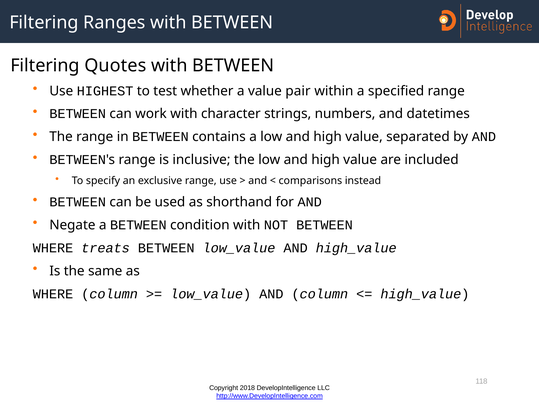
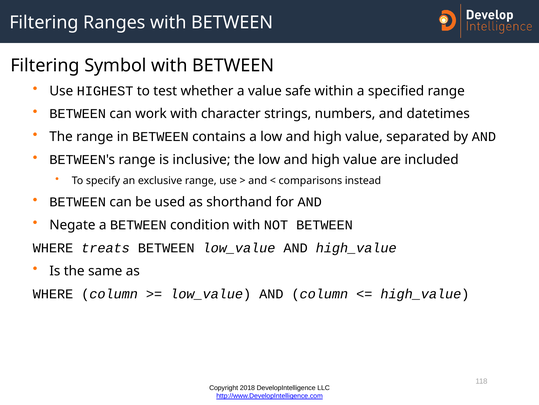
Quotes: Quotes -> Symbol
pair: pair -> safe
